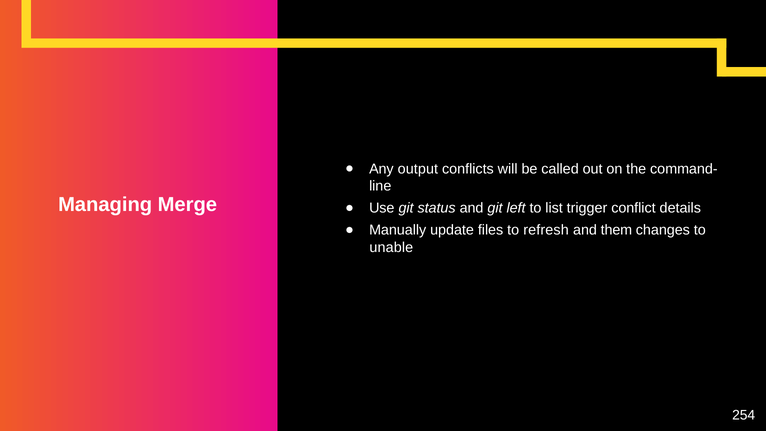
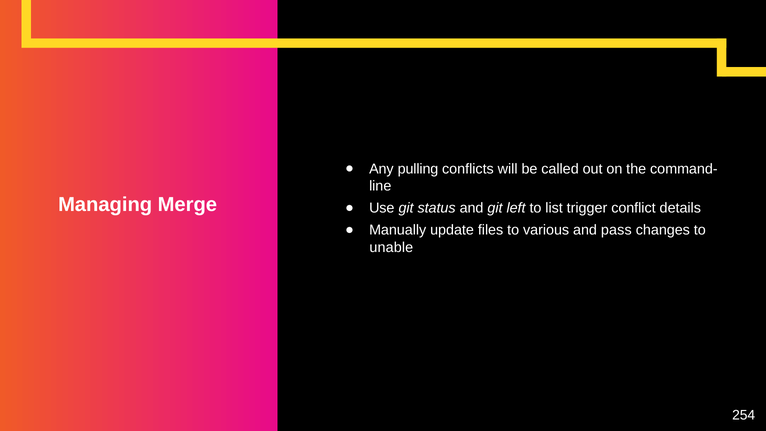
output: output -> pulling
refresh: refresh -> various
them: them -> pass
